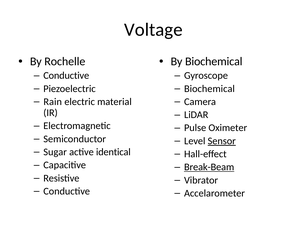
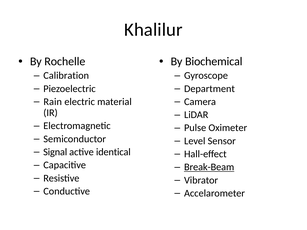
Voltage: Voltage -> Khalilur
Conductive at (66, 76): Conductive -> Calibration
Biochemical at (209, 89): Biochemical -> Department
Sensor underline: present -> none
Sugar: Sugar -> Signal
